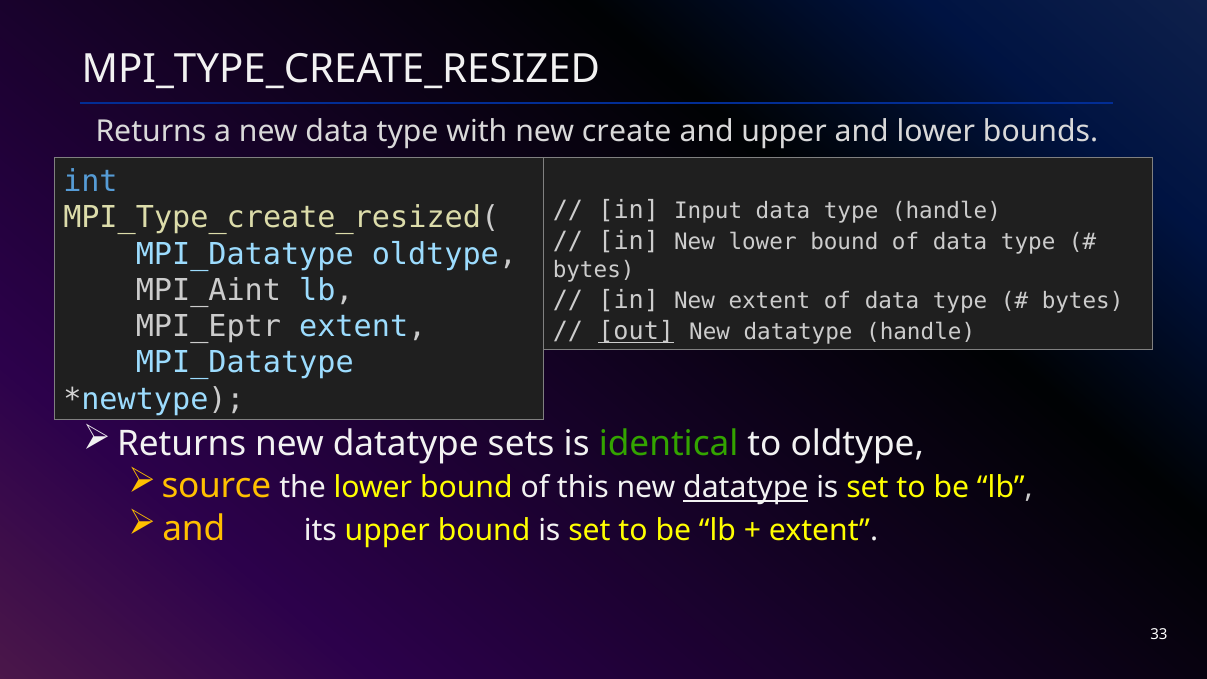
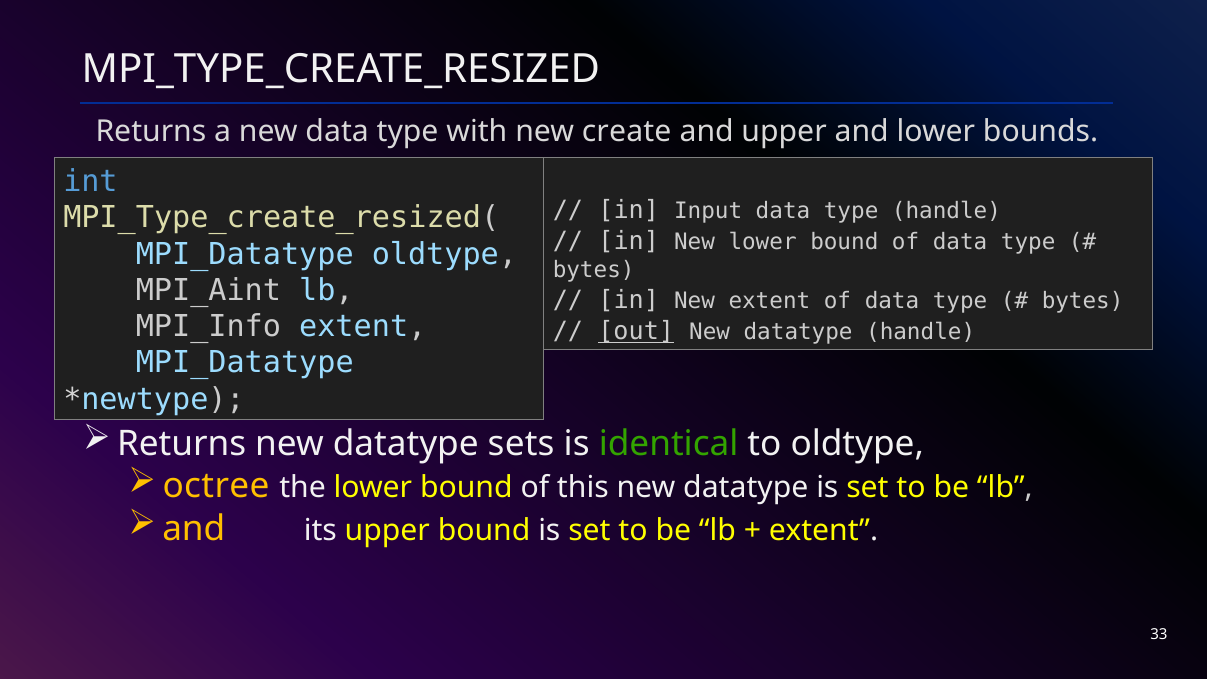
MPI_Eptr: MPI_Eptr -> MPI_Info
source: source -> octree
datatype at (746, 488) underline: present -> none
